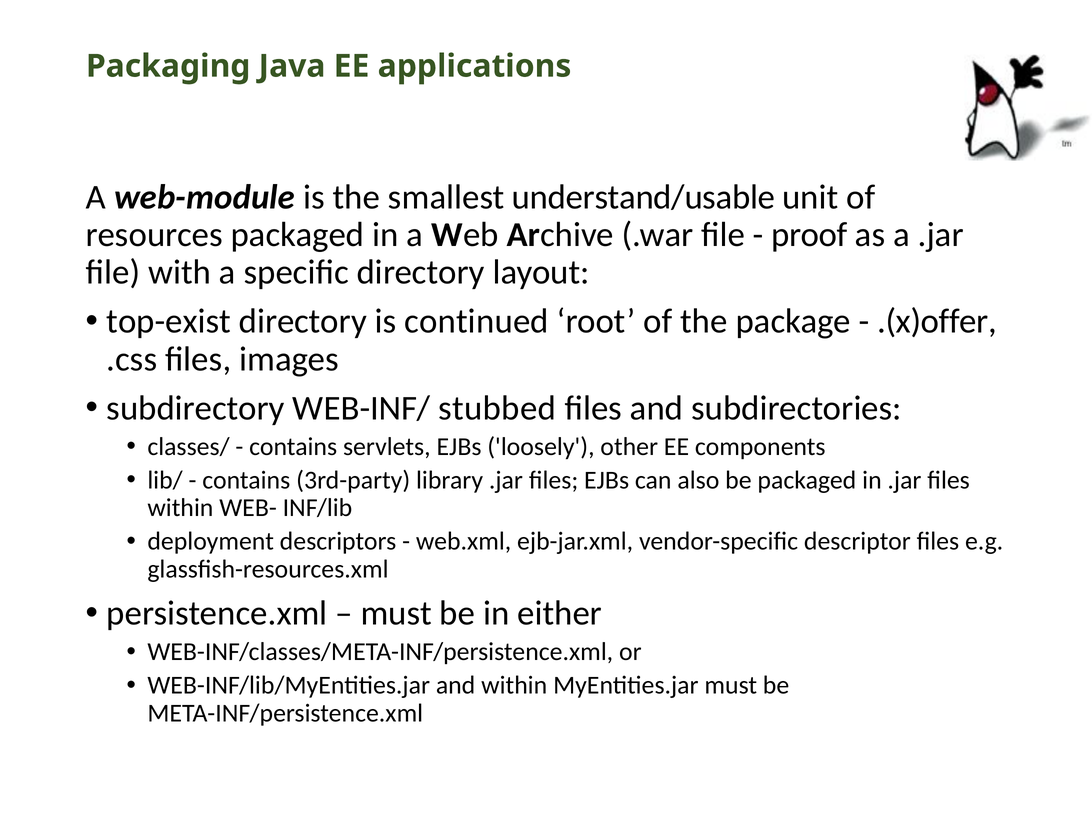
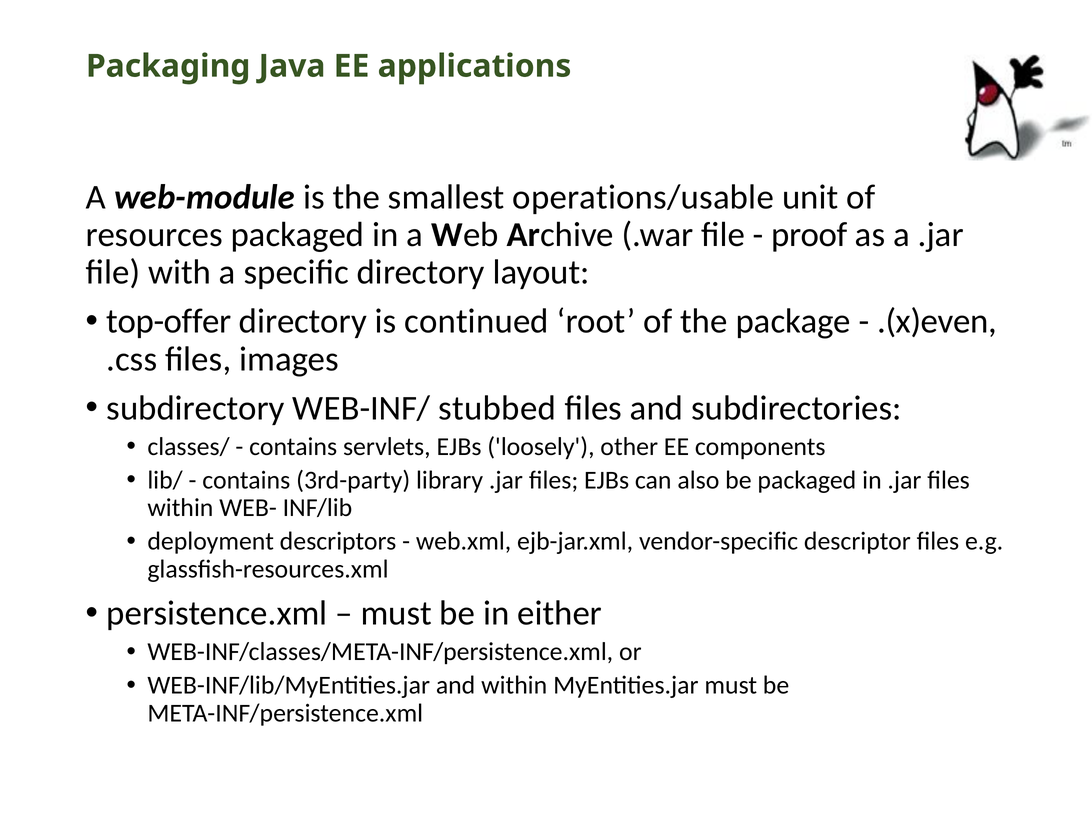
understand/usable: understand/usable -> operations/usable
top-exist: top-exist -> top-offer
.(x)offer: .(x)offer -> .(x)even
